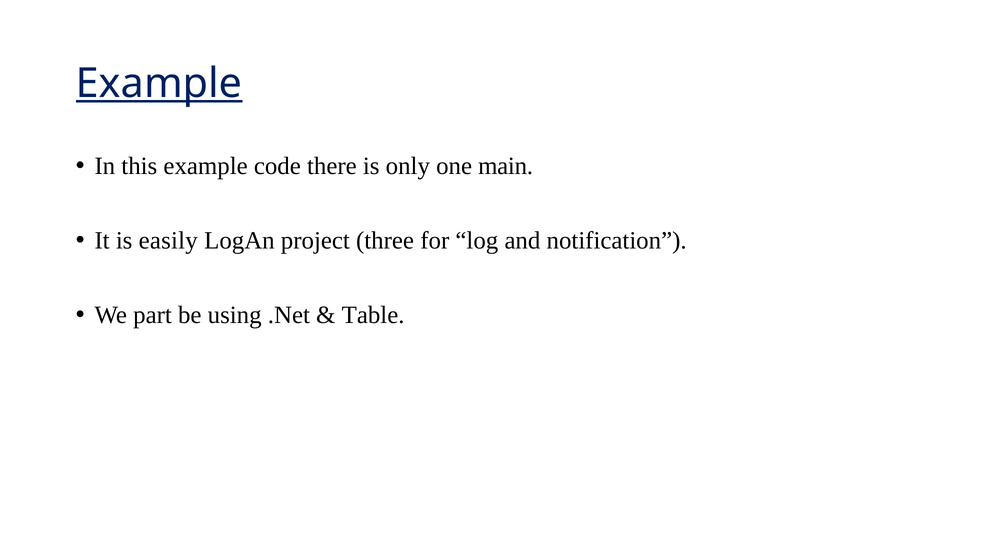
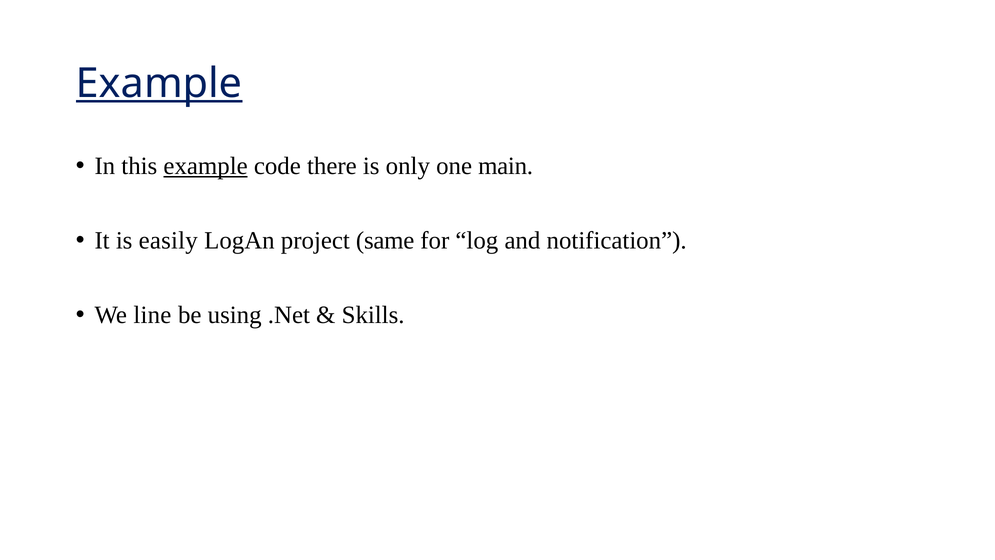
example at (206, 166) underline: none -> present
three: three -> same
part: part -> line
Table: Table -> Skills
